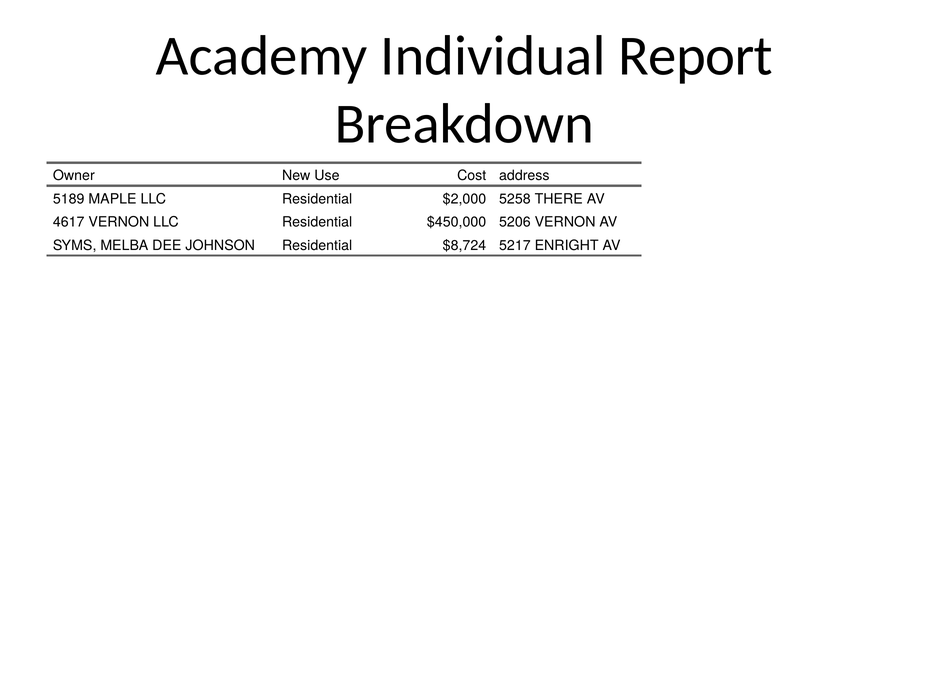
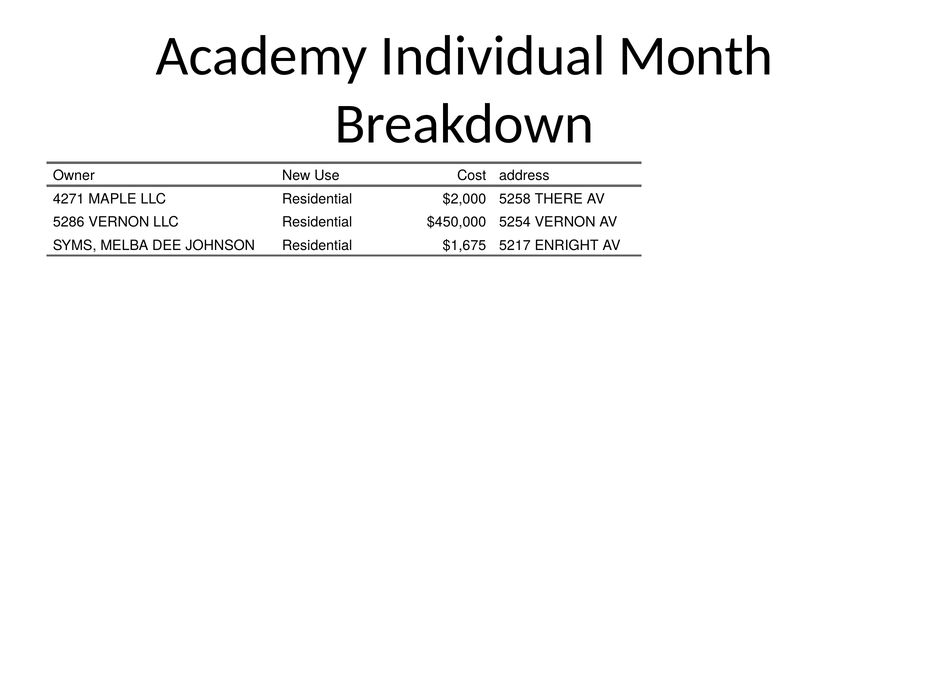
Report: Report -> Month
5189: 5189 -> 4271
4617: 4617 -> 5286
5206: 5206 -> 5254
$8,724: $8,724 -> $1,675
